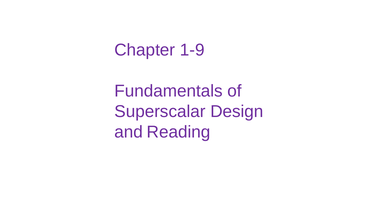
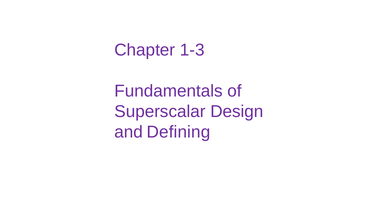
1-9: 1-9 -> 1-3
Reading: Reading -> Defining
